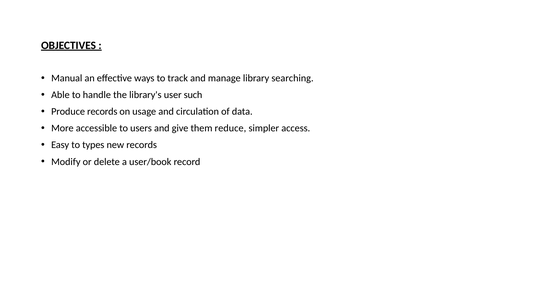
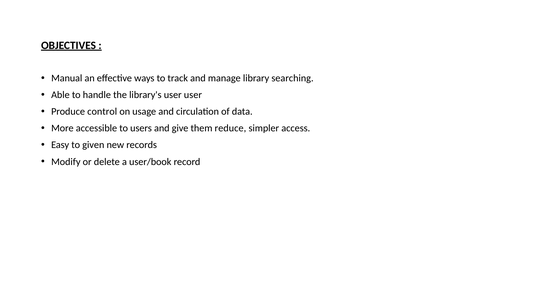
user such: such -> user
Produce records: records -> control
types: types -> given
